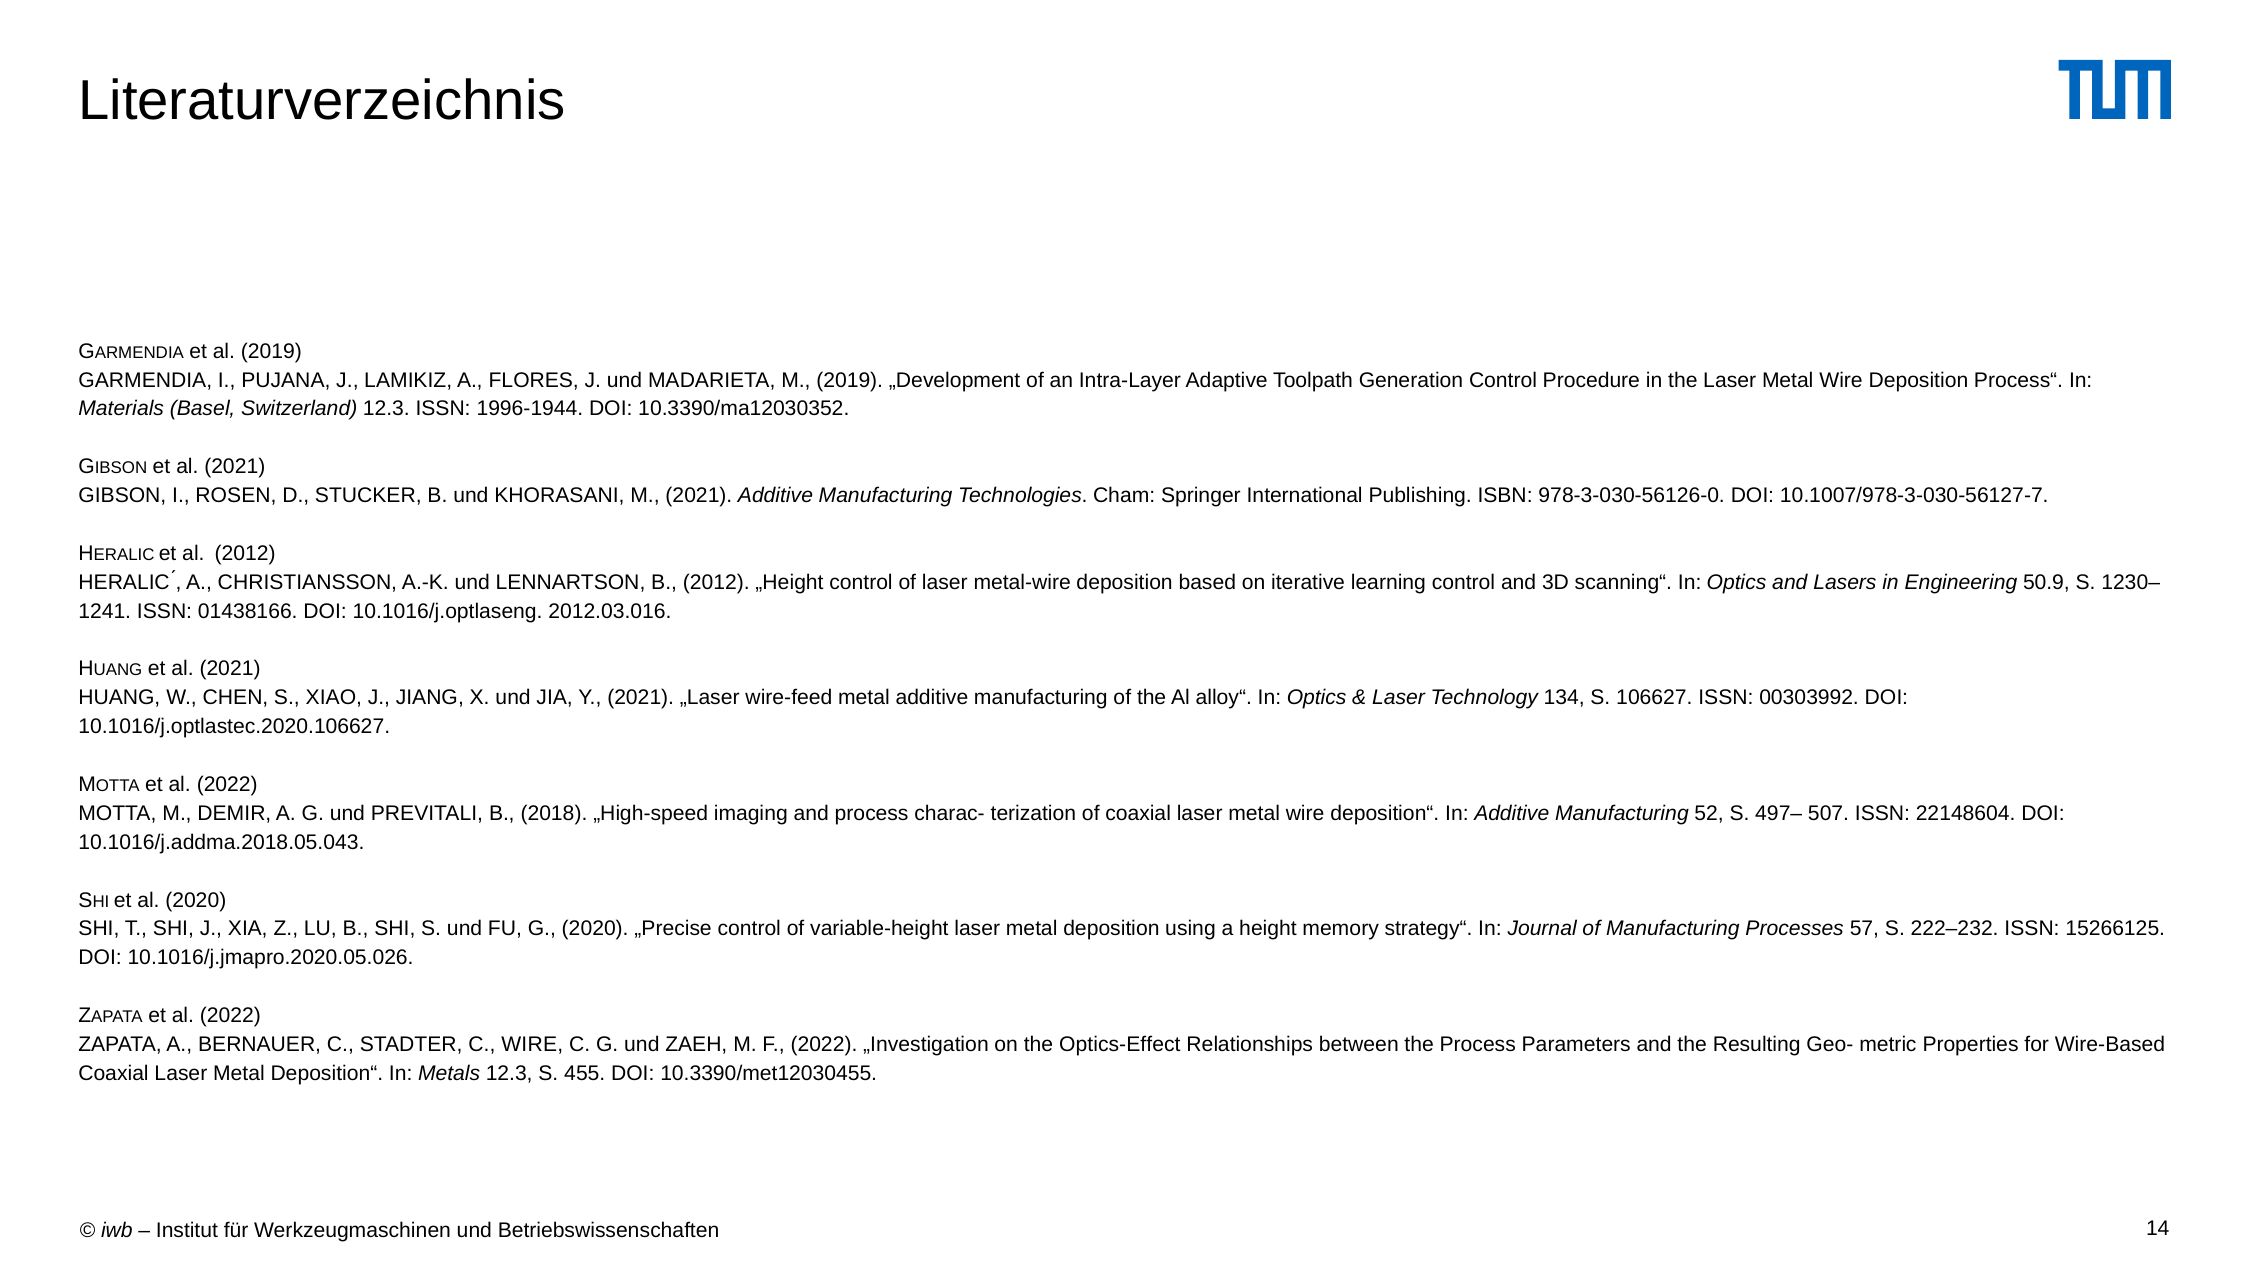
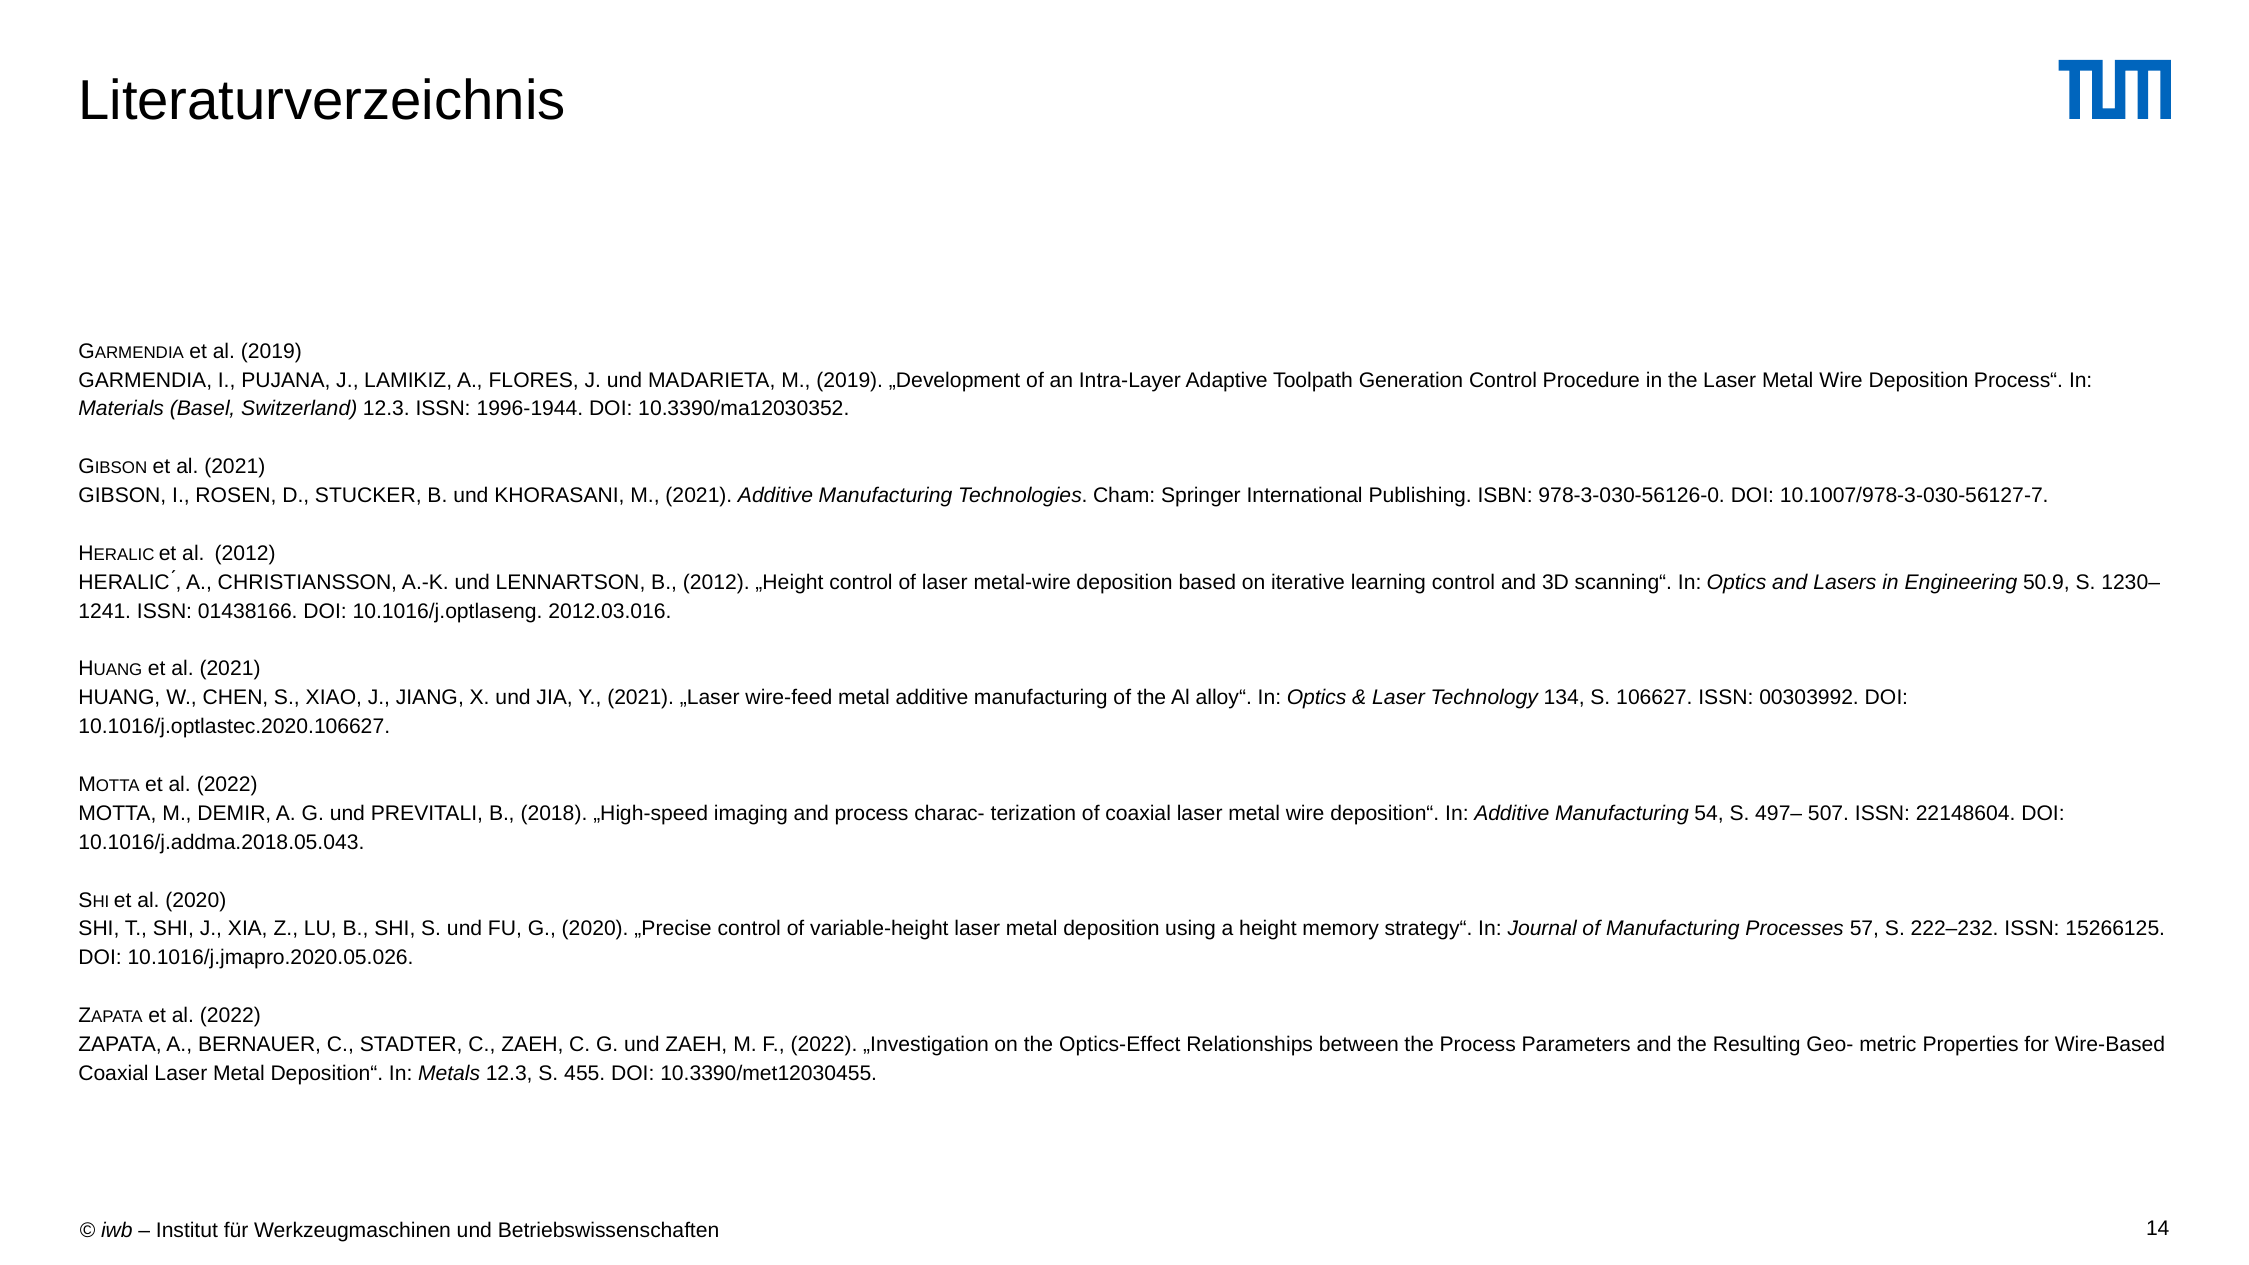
52: 52 -> 54
C WIRE: WIRE -> ZAEH
